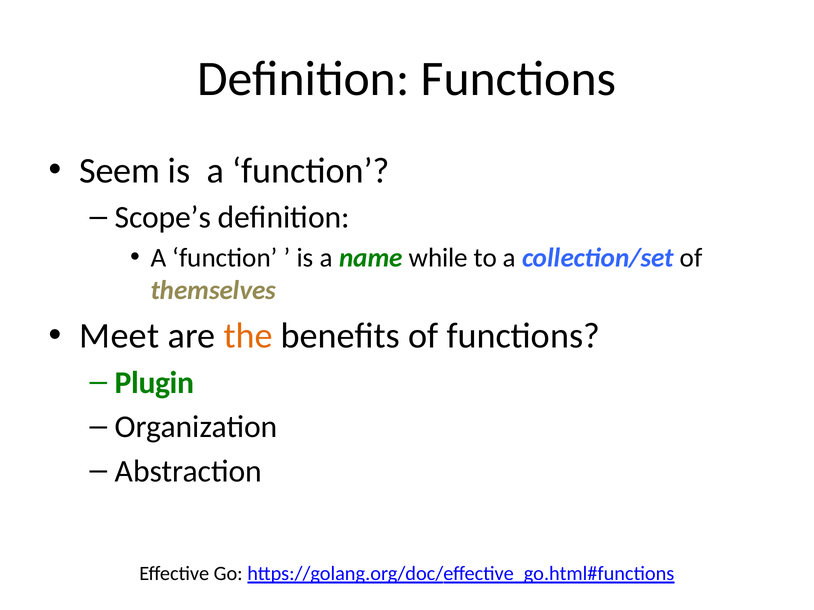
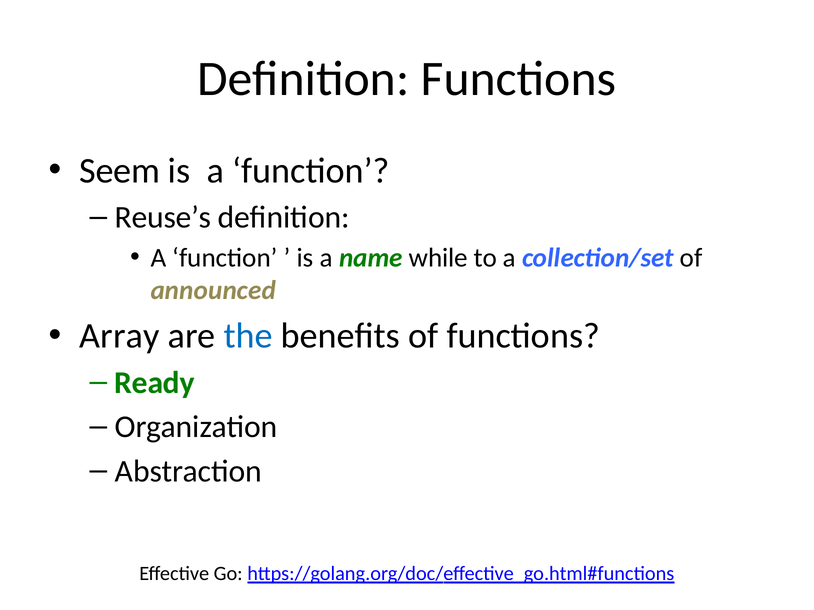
Scope’s: Scope’s -> Reuse’s
themselves: themselves -> announced
Meet: Meet -> Array
the colour: orange -> blue
Plugin: Plugin -> Ready
